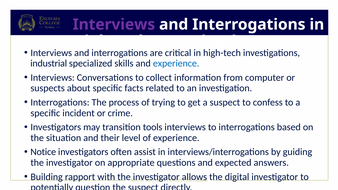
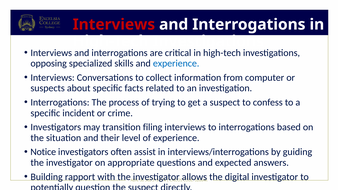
Interviews at (114, 25) colour: purple -> red
industrial: industrial -> opposing
tools: tools -> filing
